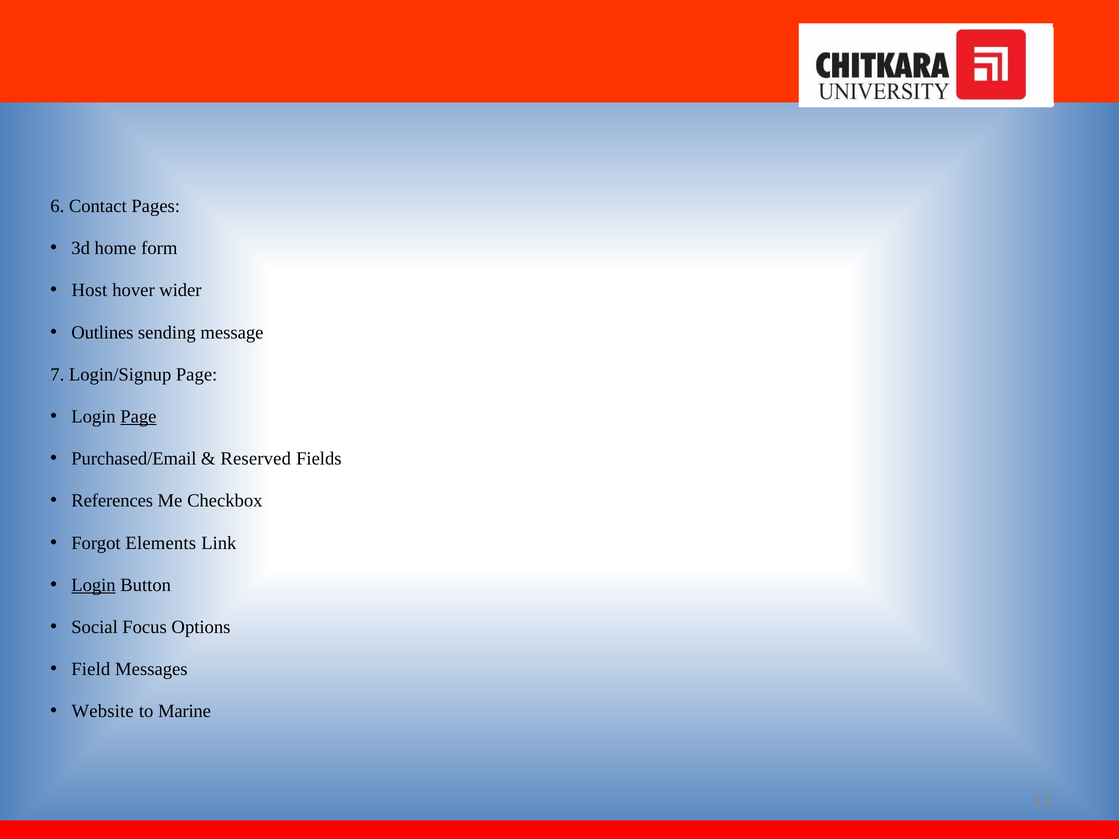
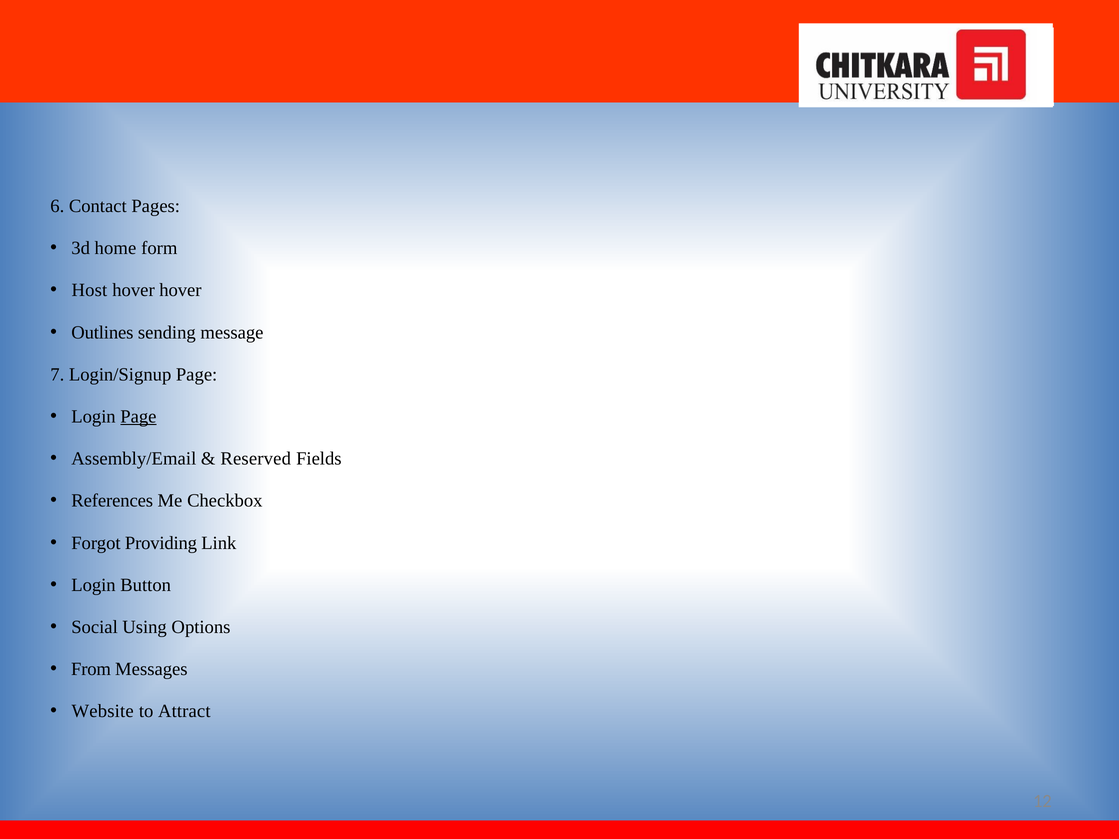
hover wider: wider -> hover
Purchased/Email: Purchased/Email -> Assembly/Email
Elements: Elements -> Providing
Login at (94, 585) underline: present -> none
Focus: Focus -> Using
Field: Field -> From
Marine: Marine -> Attract
